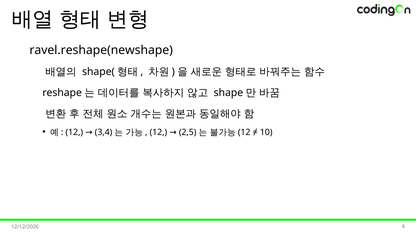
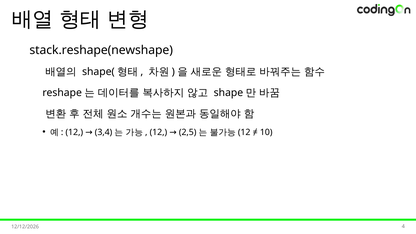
ravel.reshape(newshape: ravel.reshape(newshape -> stack.reshape(newshape
